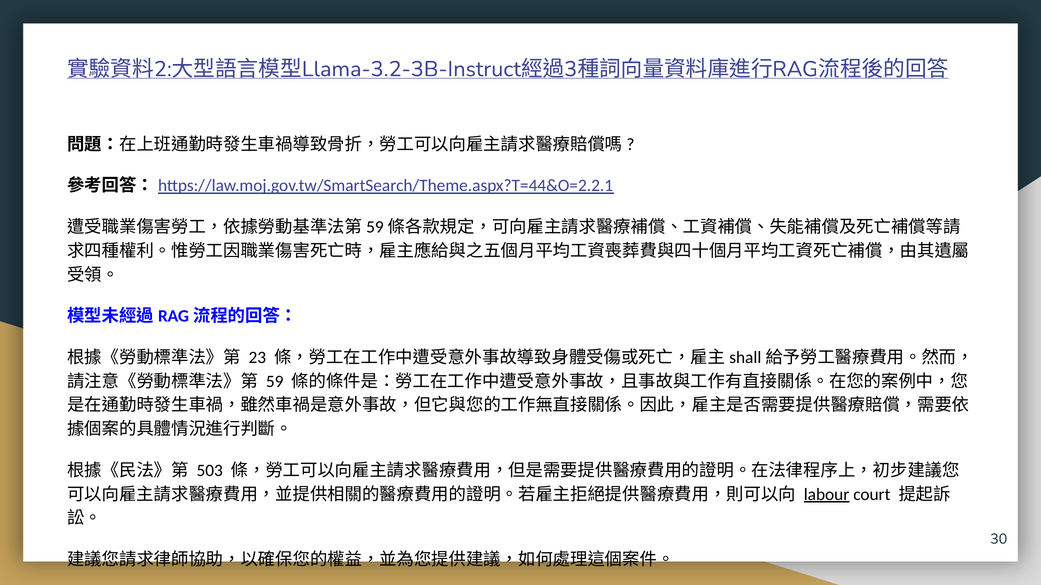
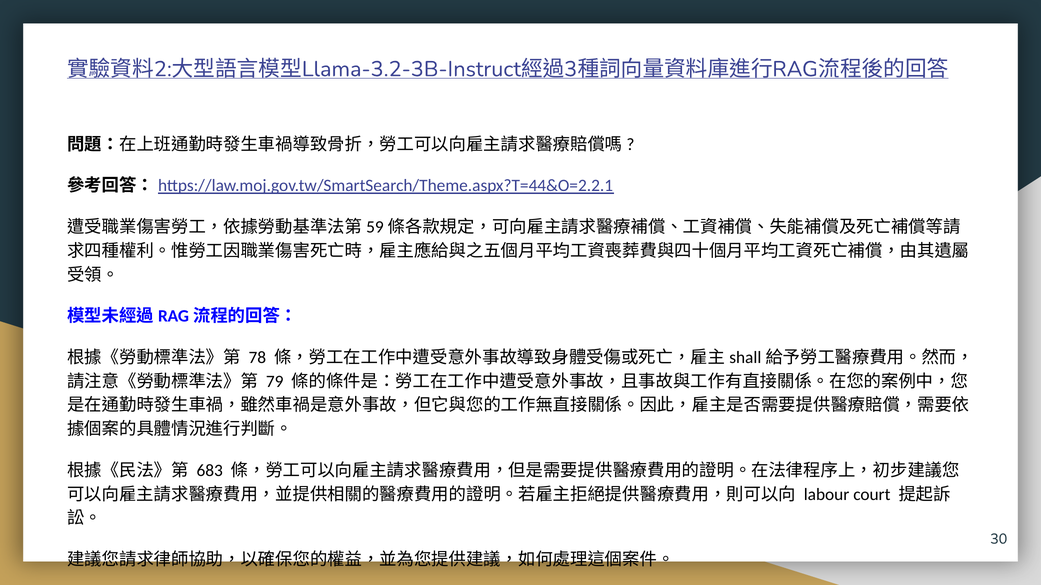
23: 23 -> 78
59: 59 -> 79
503: 503 -> 683
labour underline: present -> none
